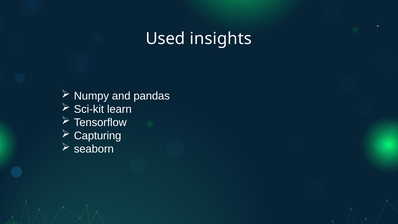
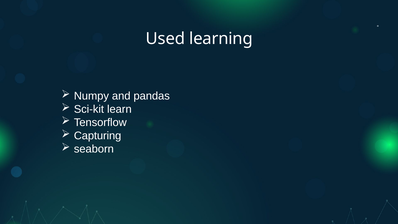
insights: insights -> learning
